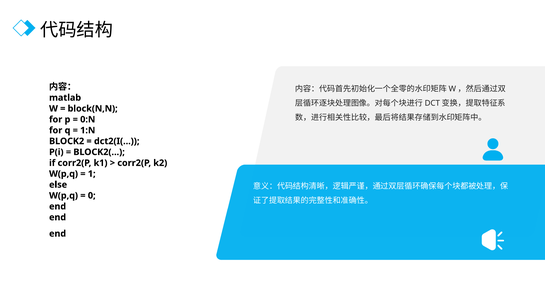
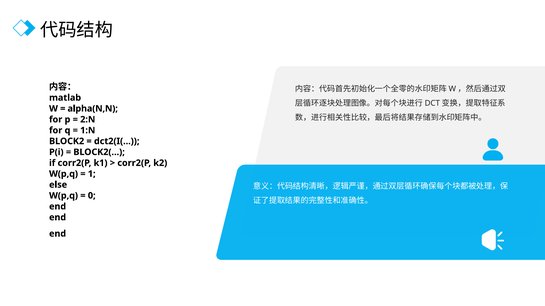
block(N,N: block(N,N -> alpha(N,N
0:N: 0:N -> 2:N
